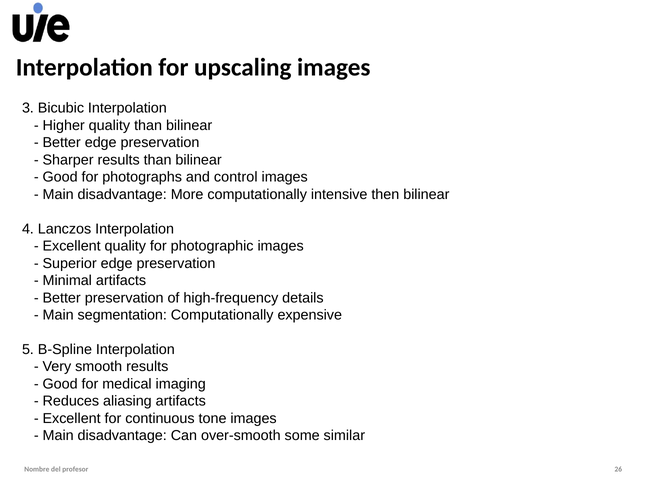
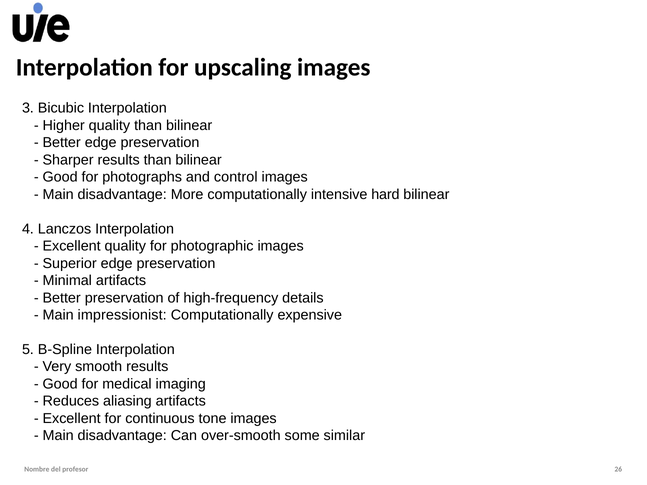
then: then -> hard
segmentation: segmentation -> impressionist
